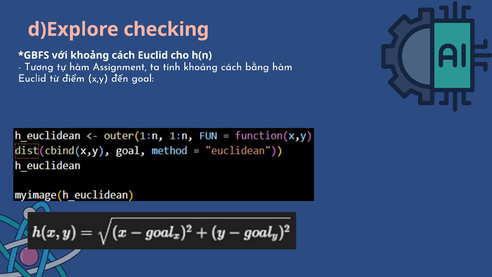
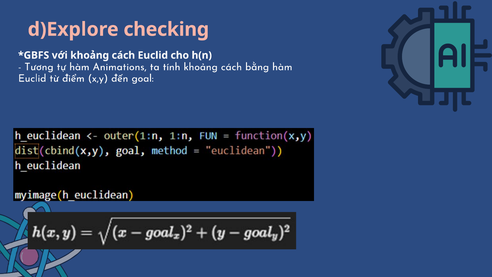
Assignment: Assignment -> Animations
